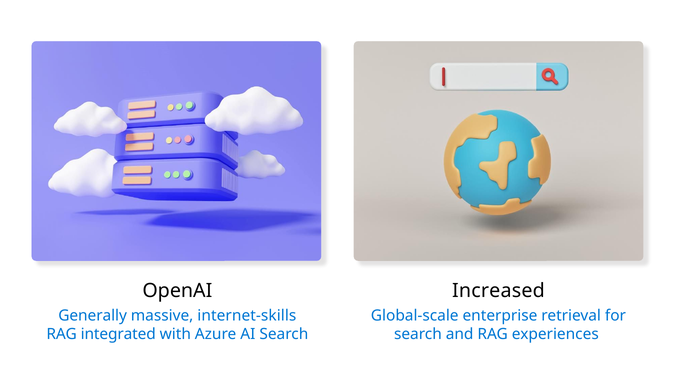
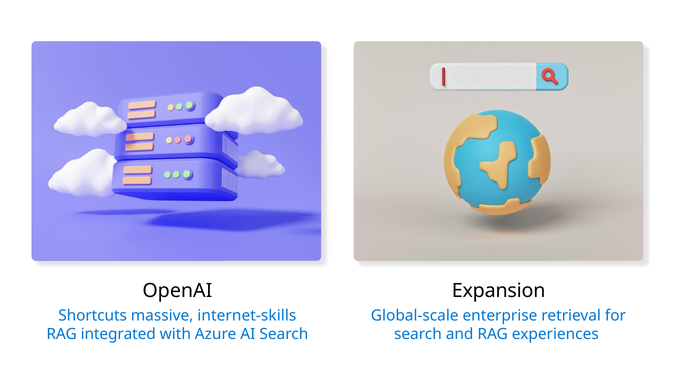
Increased: Increased -> Expansion
Generally: Generally -> Shortcuts
